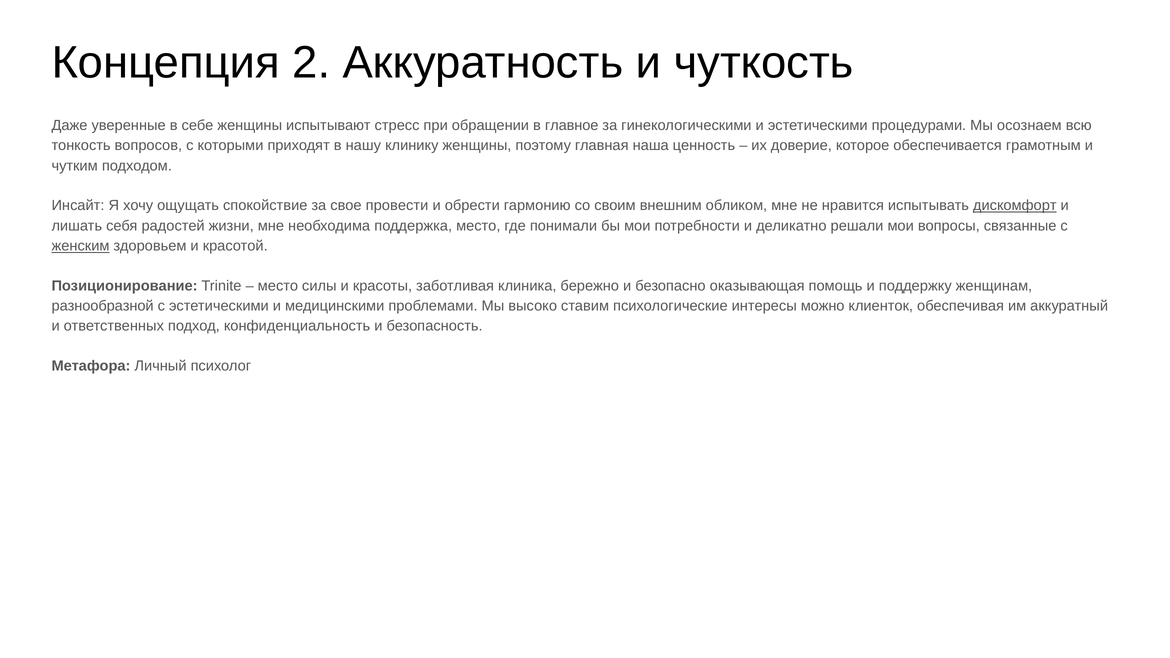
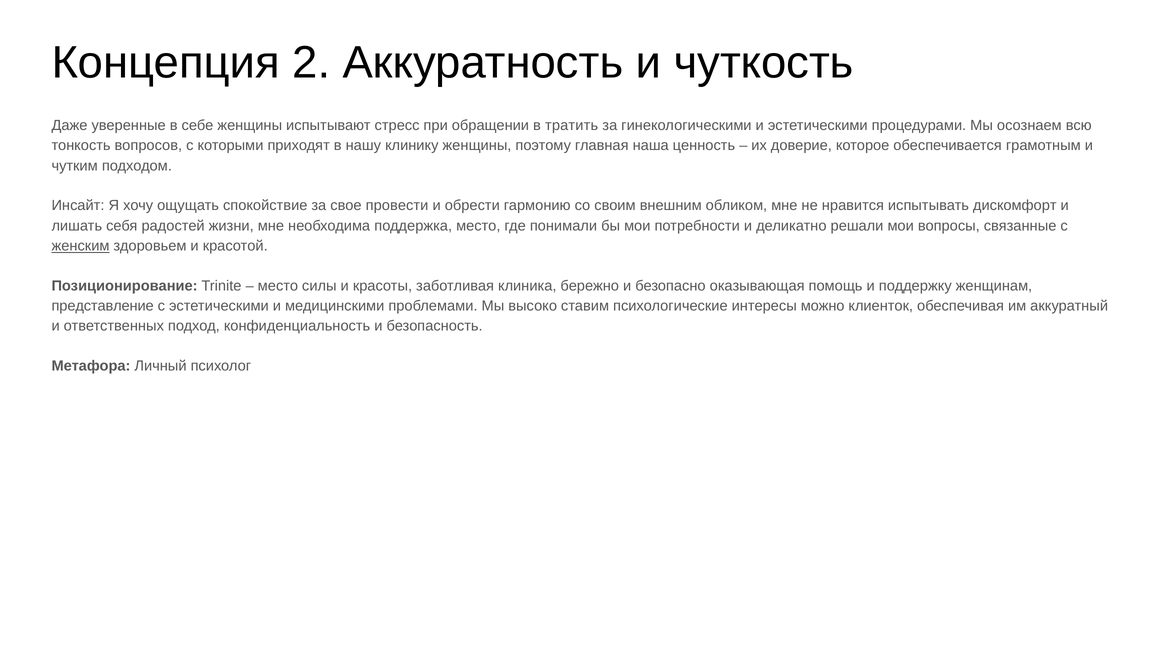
главное: главное -> тратить
дискомфорт underline: present -> none
разнообразной: разнообразной -> представление
